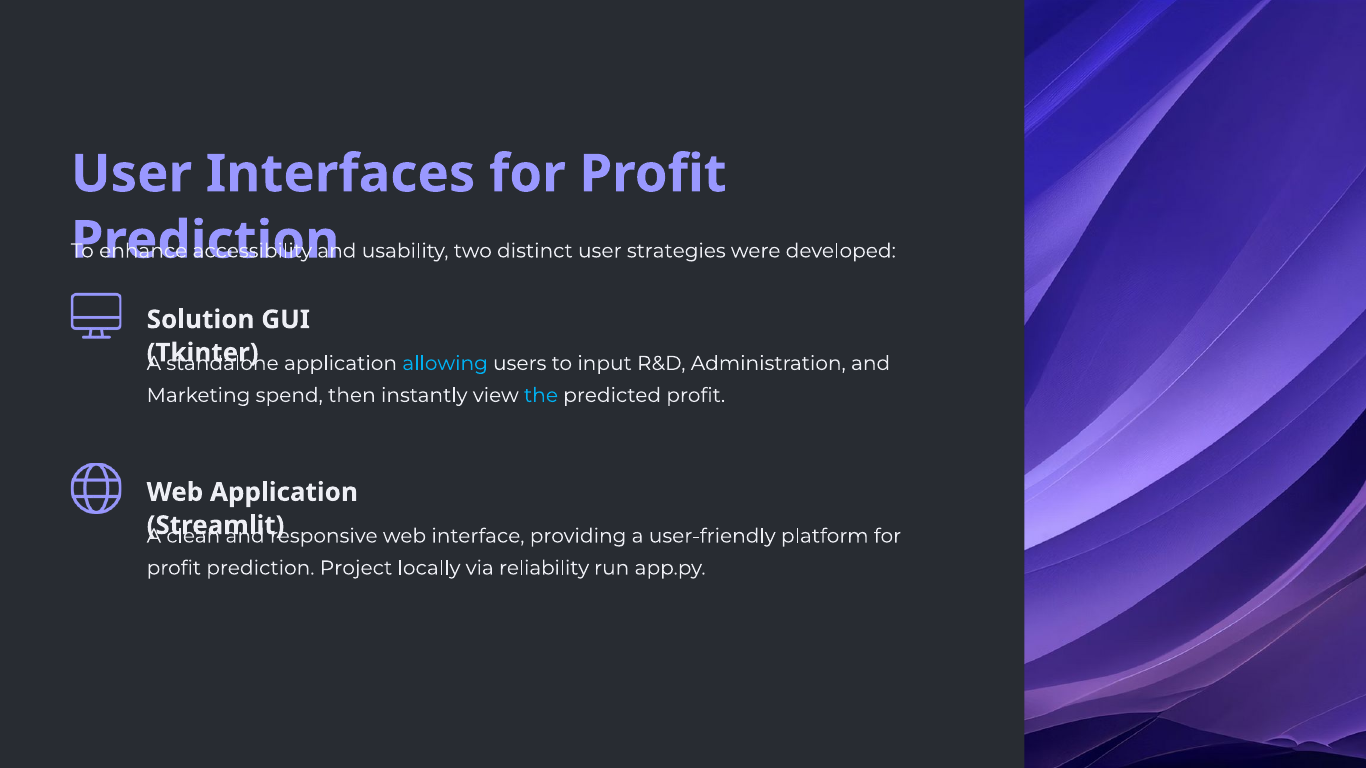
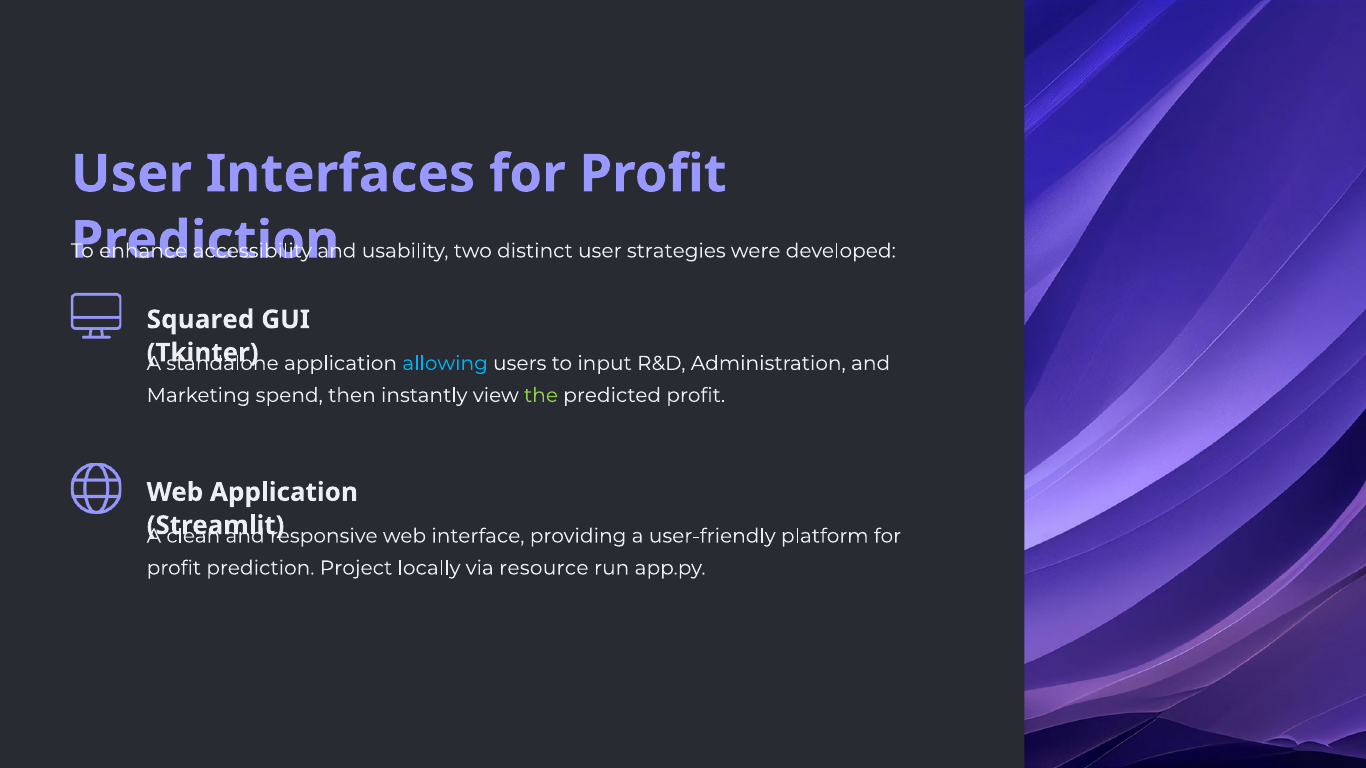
Solution: Solution -> Squared
the colour: light blue -> light green
reliability: reliability -> resource
